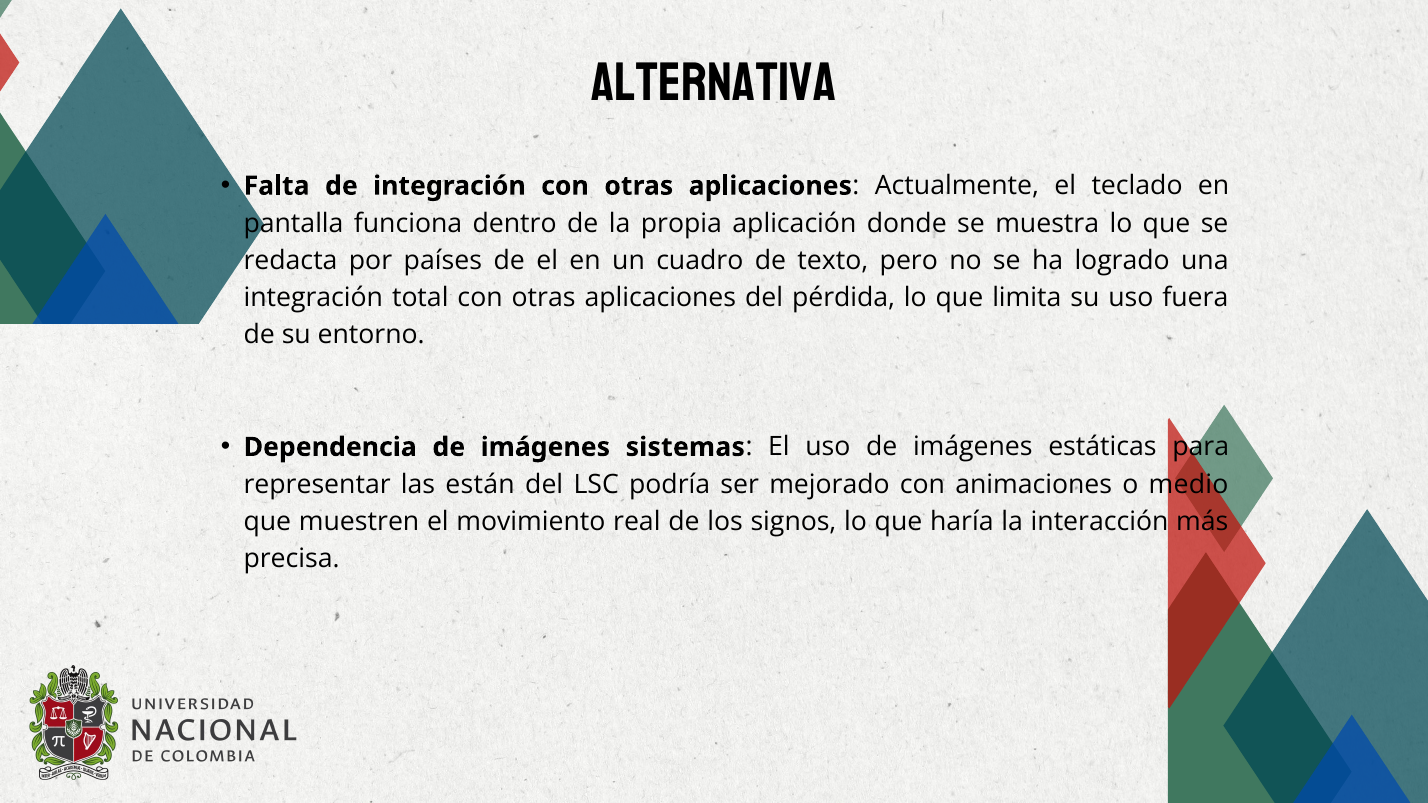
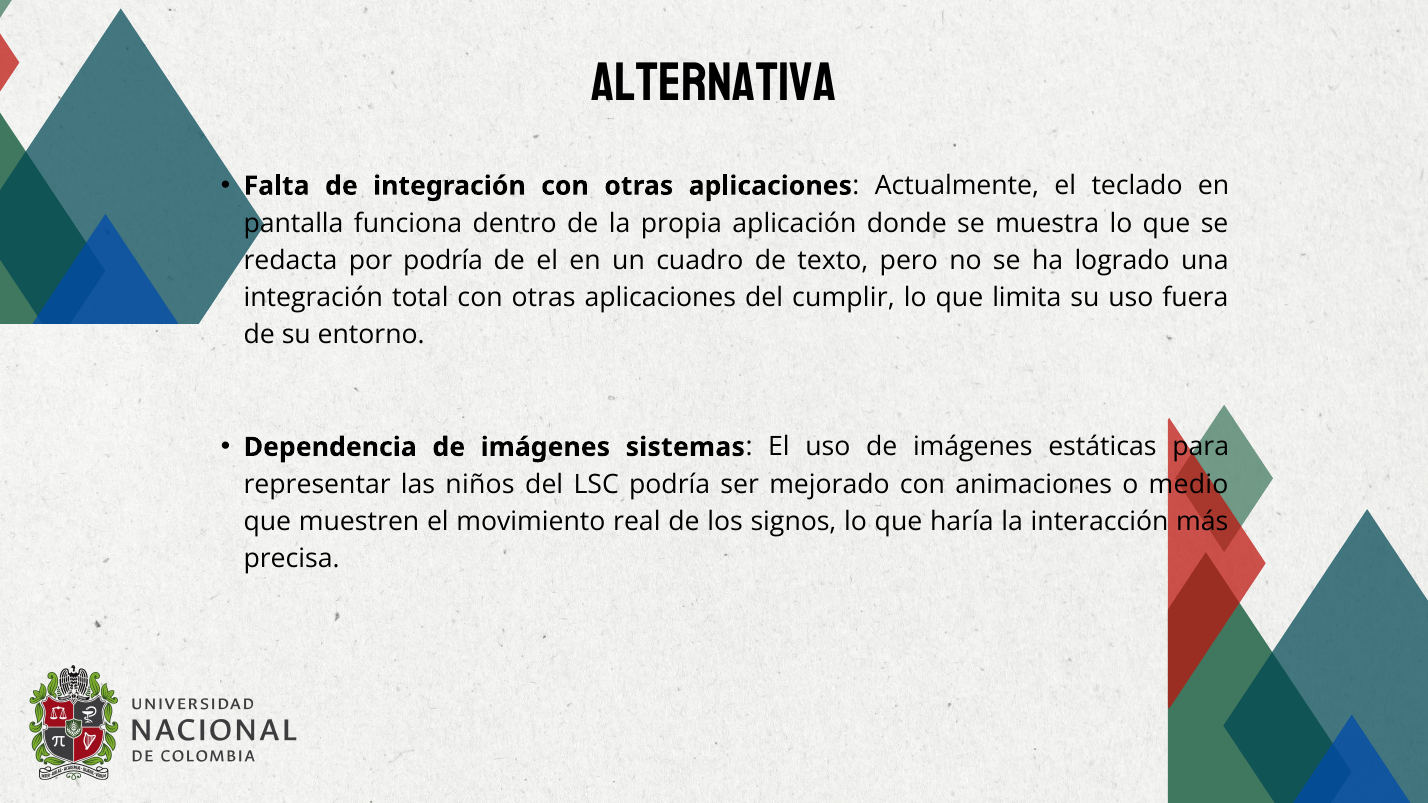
por países: países -> podría
pérdida: pérdida -> cumplir
están: están -> niños
